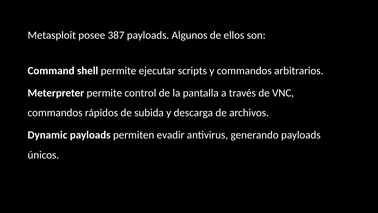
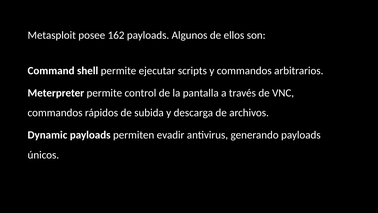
387: 387 -> 162
